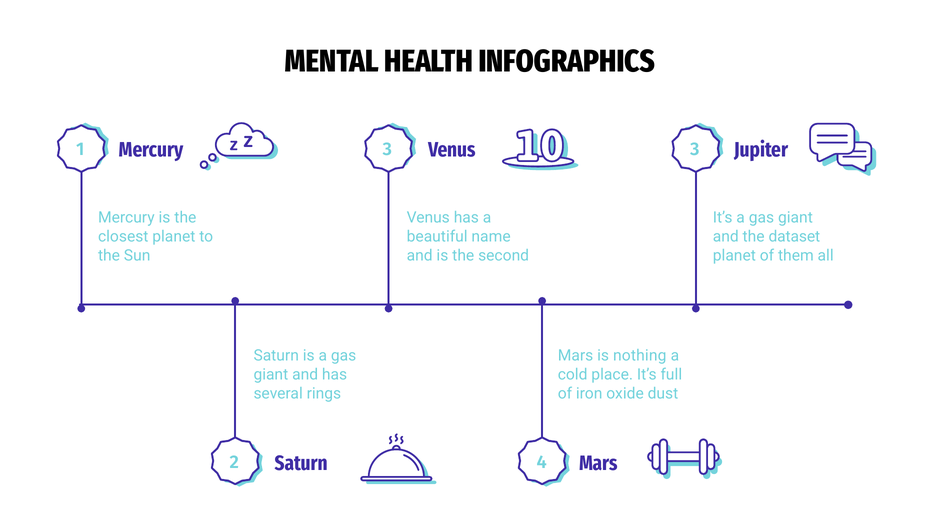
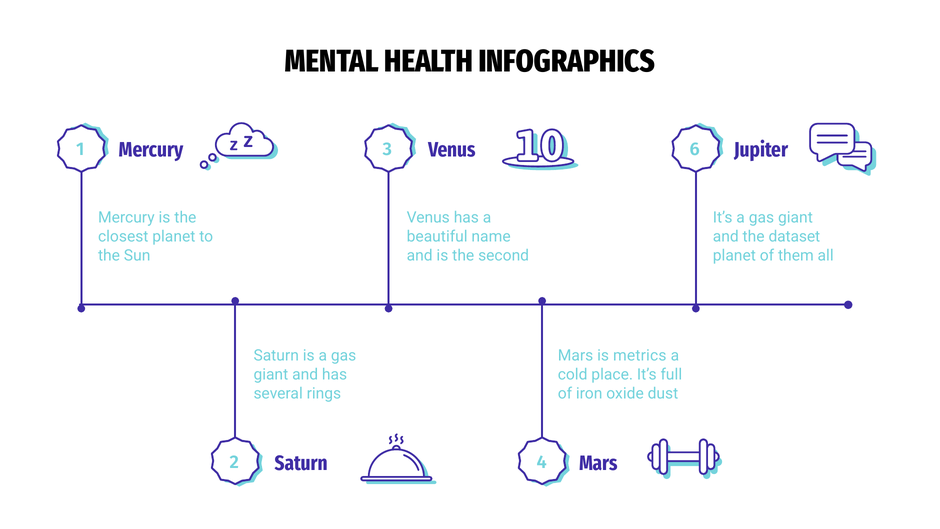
3 3: 3 -> 6
nothing: nothing -> metrics
